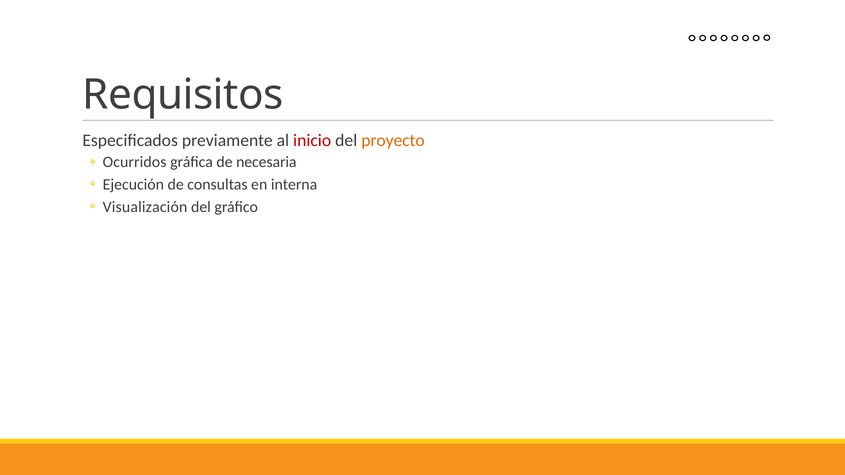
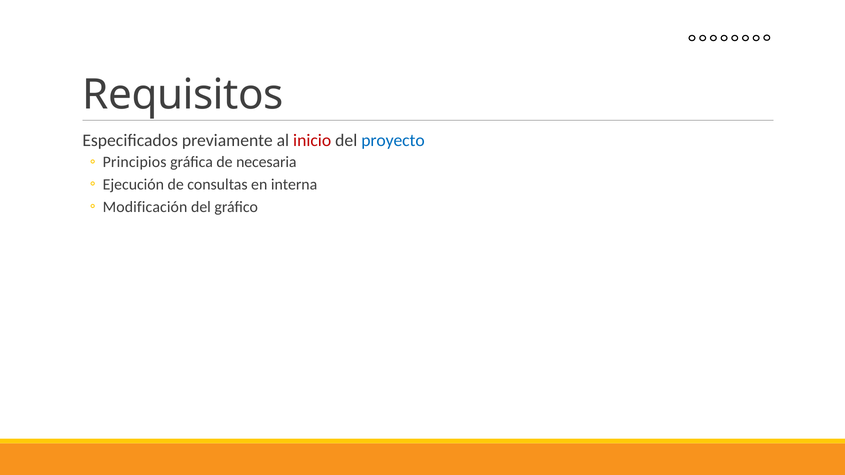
proyecto colour: orange -> blue
Ocurridos: Ocurridos -> Principios
Visualización: Visualización -> Modificación
